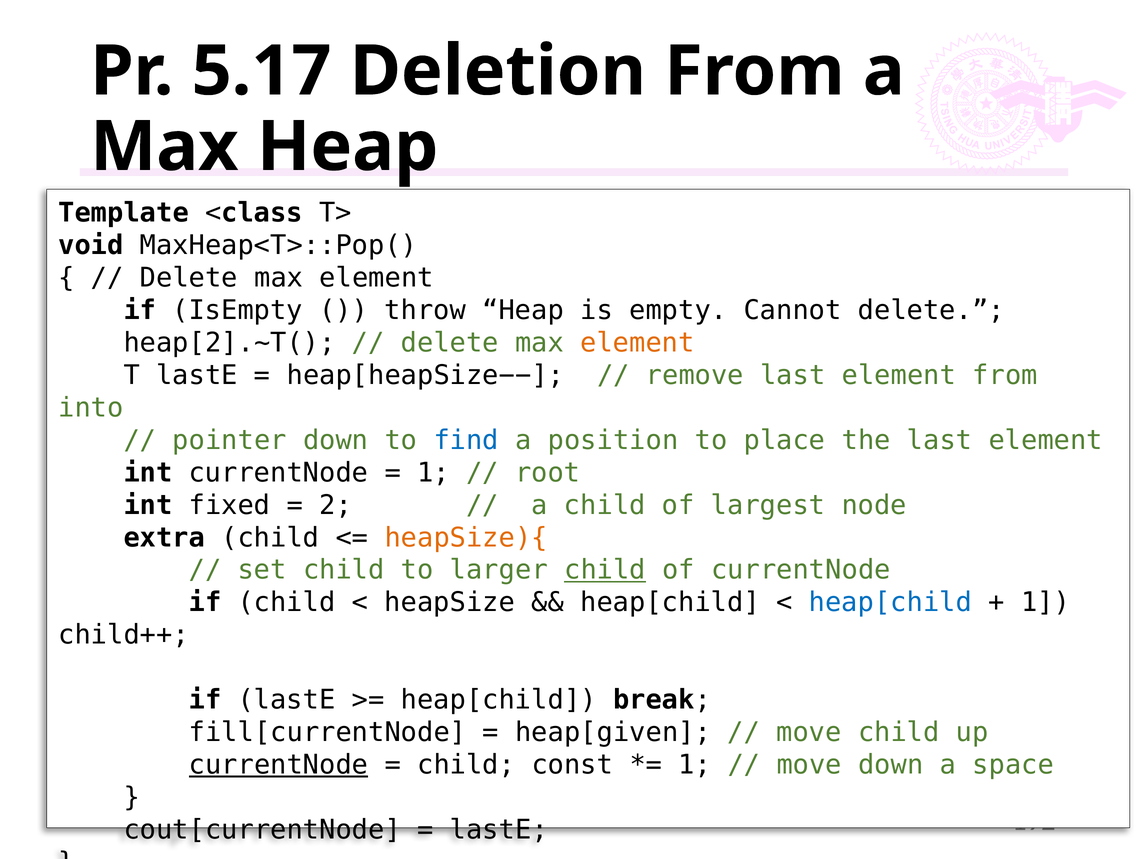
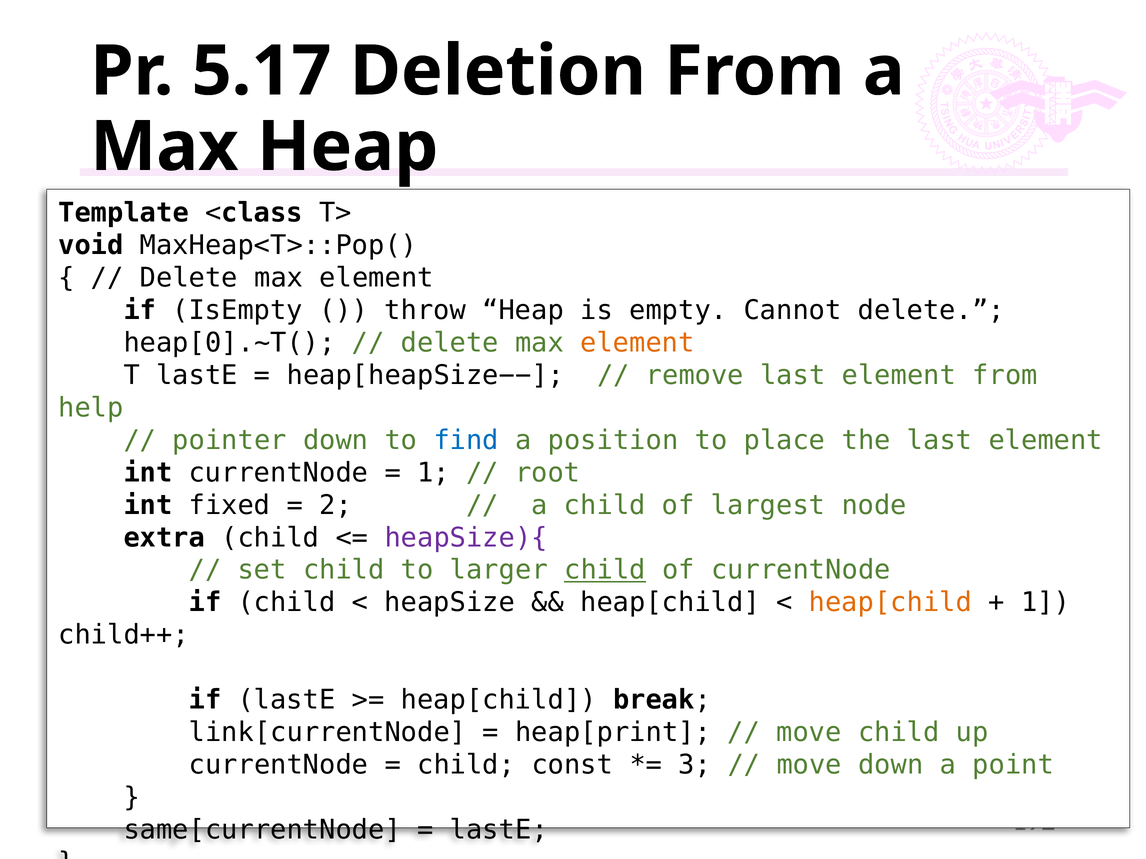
heap[2].~T(: heap[2].~T( -> heap[0].~T(
into: into -> help
heapSize){ colour: orange -> purple
heap[child at (890, 603) colour: blue -> orange
fill[currentNode: fill[currentNode -> link[currentNode
heap[given: heap[given -> heap[print
currentNode at (279, 765) underline: present -> none
1 at (695, 765): 1 -> 3
space: space -> point
cout[currentNode: cout[currentNode -> same[currentNode
